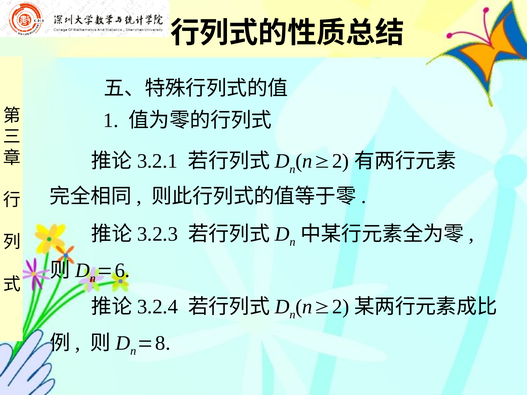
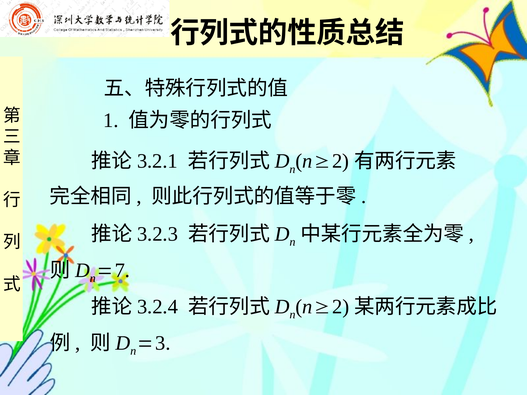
6: 6 -> 7
8: 8 -> 3
